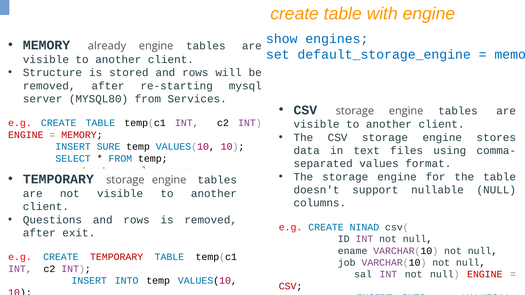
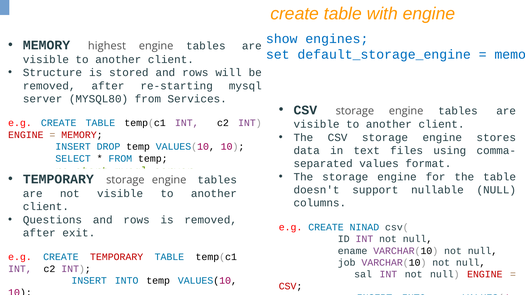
already: already -> highest
SURE: SURE -> DROP
